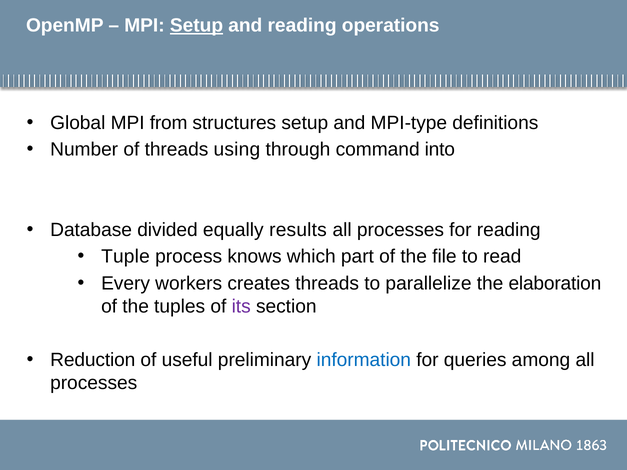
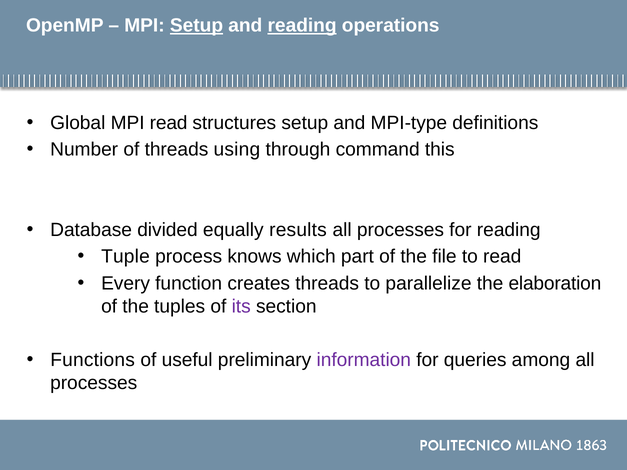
reading at (302, 26) underline: none -> present
MPI from: from -> read
into: into -> this
workers: workers -> function
Reduction: Reduction -> Functions
information colour: blue -> purple
